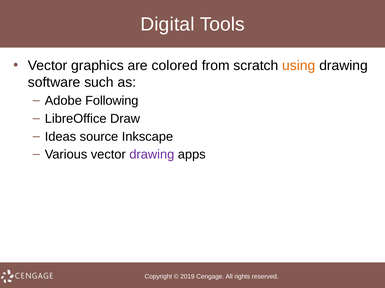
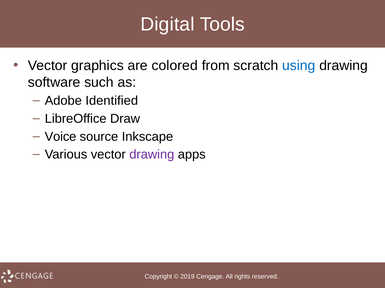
using colour: orange -> blue
Following: Following -> Identified
Ideas: Ideas -> Voice
